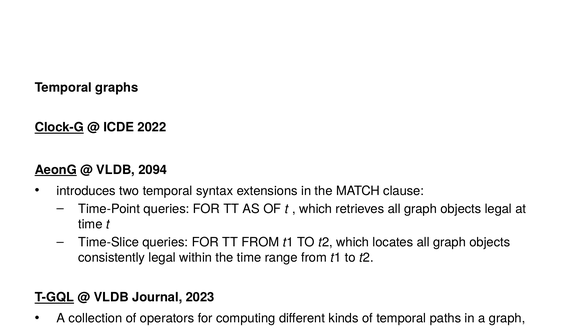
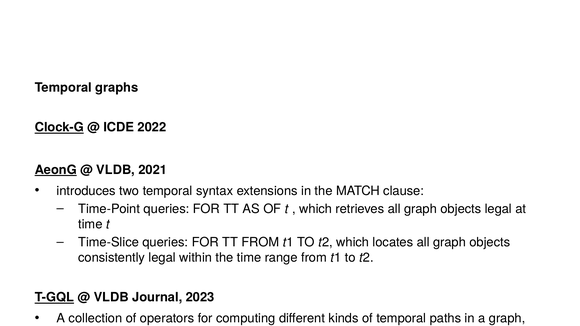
2094: 2094 -> 2021
